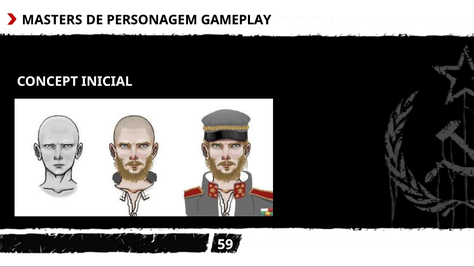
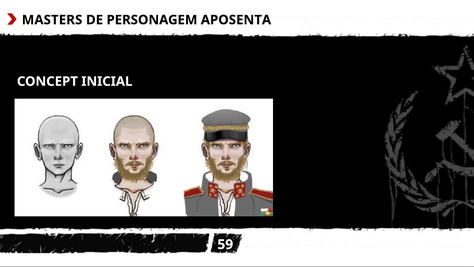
GAMEPLAY: GAMEPLAY -> APOSENTA
